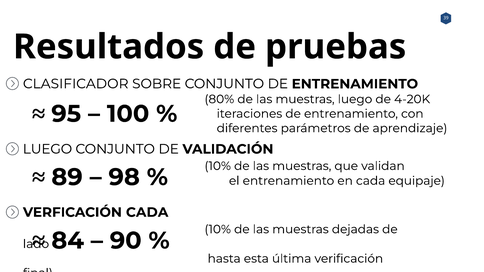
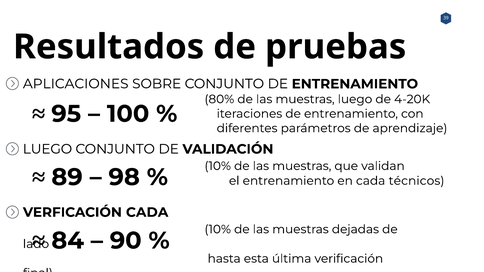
CLASIFICADOR: CLASIFICADOR -> APLICACIONES
equipaje: equipaje -> técnicos
